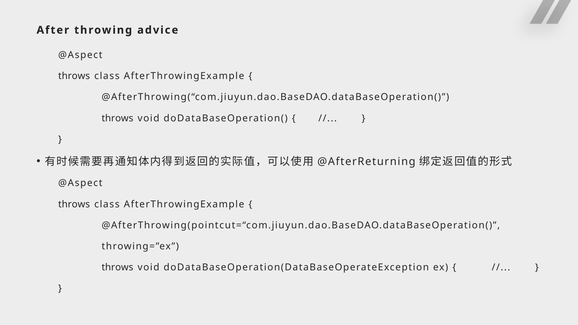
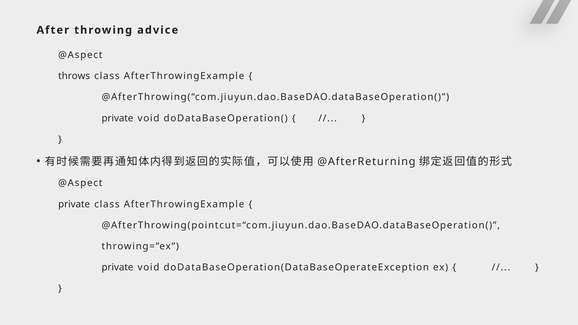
throws at (117, 118): throws -> private
throws at (74, 204): throws -> private
throws at (117, 267): throws -> private
